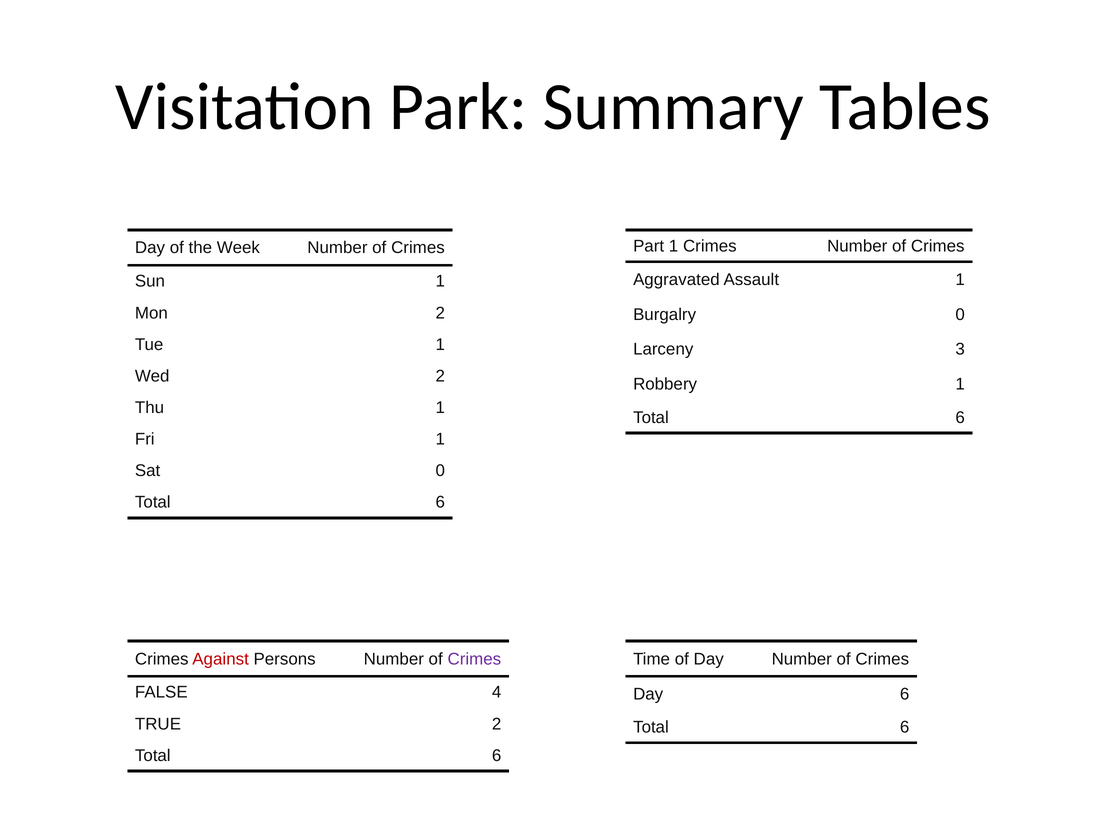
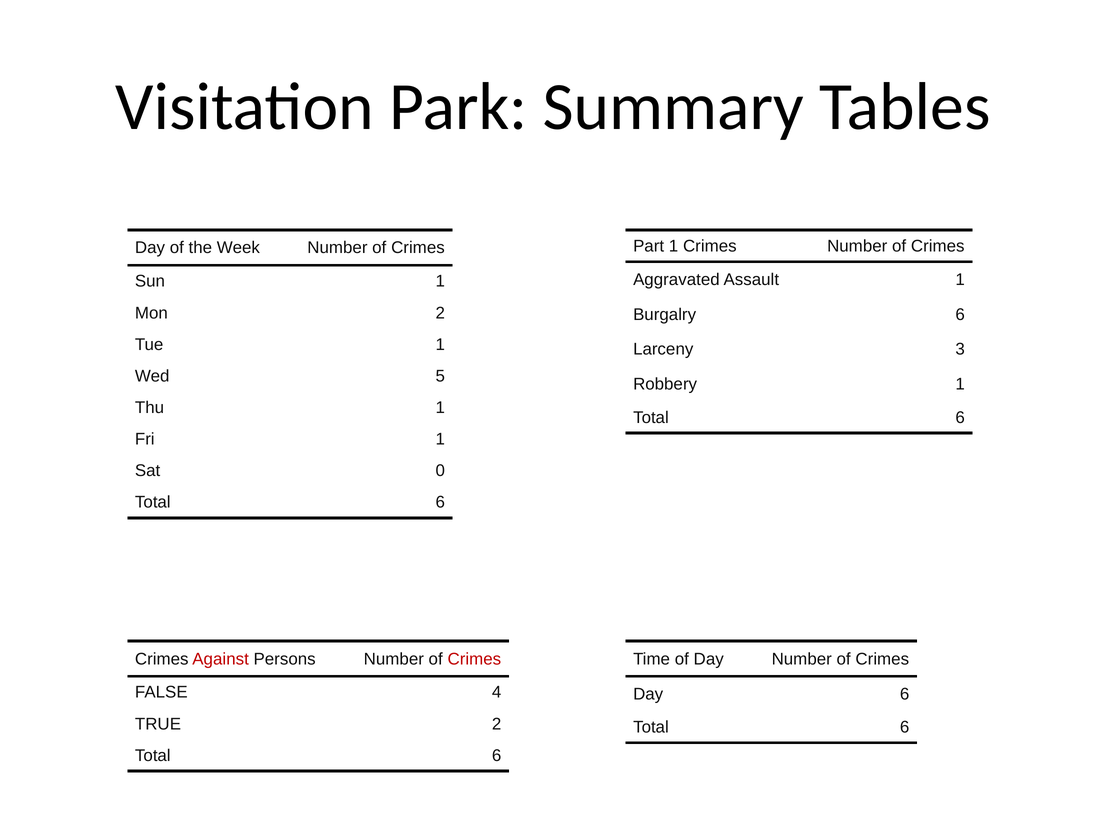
Burgalry 0: 0 -> 6
Wed 2: 2 -> 5
Crimes at (474, 659) colour: purple -> red
